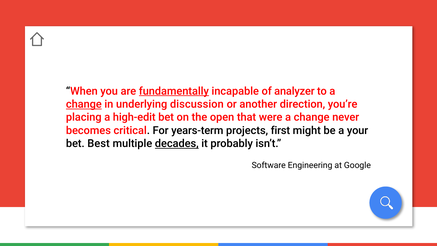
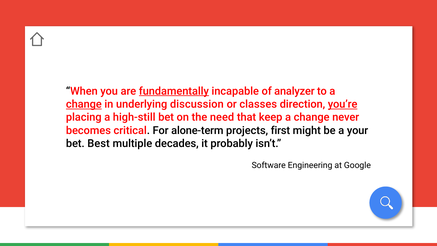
another: another -> classes
you’re underline: none -> present
high-edit: high-edit -> high-still
open: open -> need
were: were -> keep
years-term: years-term -> alone-term
decades underline: present -> none
